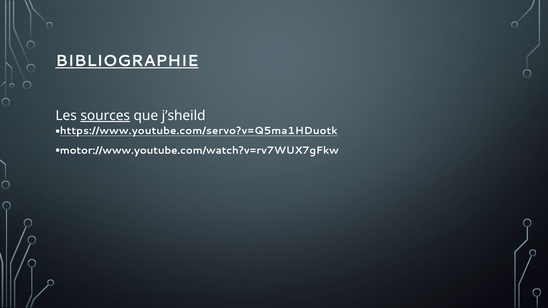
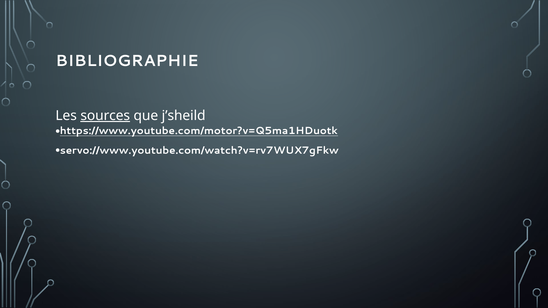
BIBLIOGRAPHIE underline: present -> none
https://www.youtube.com/servo?v=Q5ma1HDuotk: https://www.youtube.com/servo?v=Q5ma1HDuotk -> https://www.youtube.com/motor?v=Q5ma1HDuotk
motor://www.youtube.com/watch?v=rv7WUX7gFkw: motor://www.youtube.com/watch?v=rv7WUX7gFkw -> servo://www.youtube.com/watch?v=rv7WUX7gFkw
